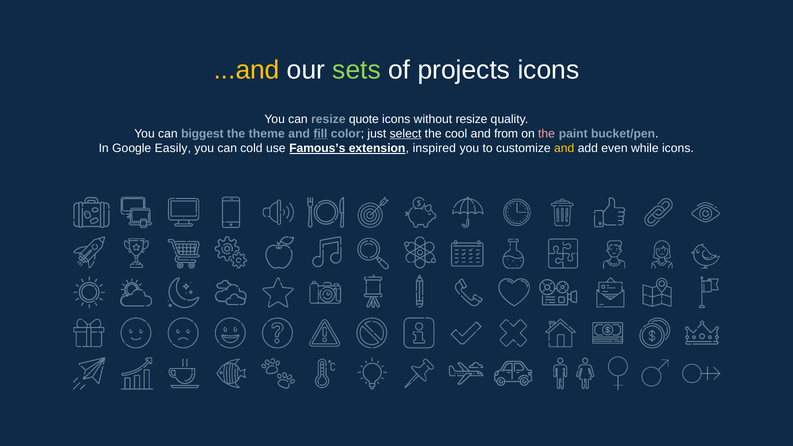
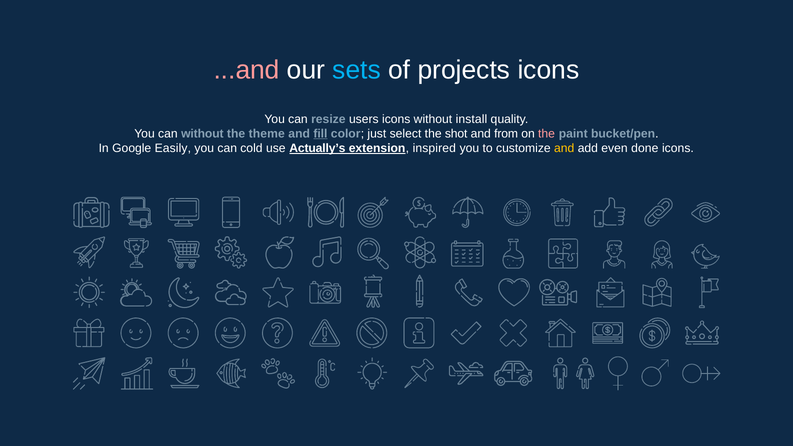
...and colour: yellow -> pink
sets colour: light green -> light blue
quote: quote -> users
without resize: resize -> install
can biggest: biggest -> without
select underline: present -> none
cool: cool -> shot
Famous’s: Famous’s -> Actually’s
while: while -> done
